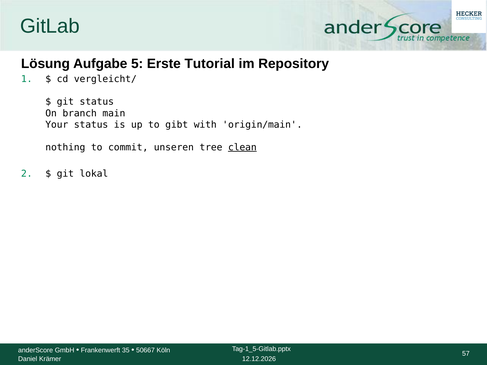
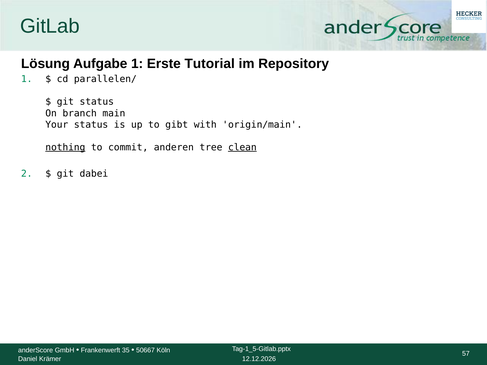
Aufgabe 5: 5 -> 1
vergleicht/: vergleicht/ -> parallelen/
nothing underline: none -> present
unseren: unseren -> anderen
lokal: lokal -> dabei
